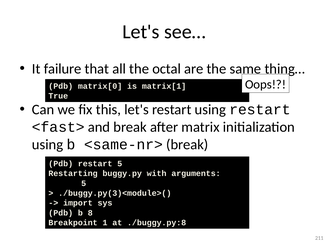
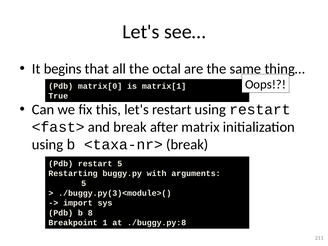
failure: failure -> begins
<same-nr>: <same-nr> -> <taxa-nr>
